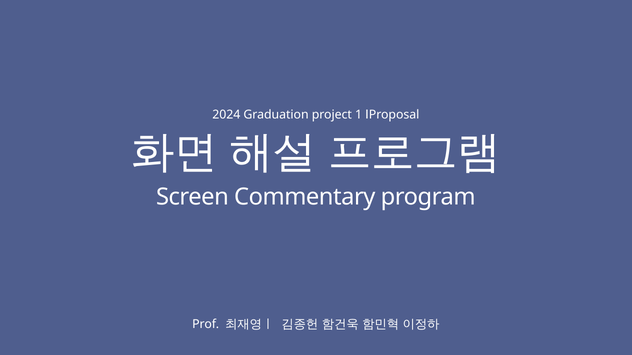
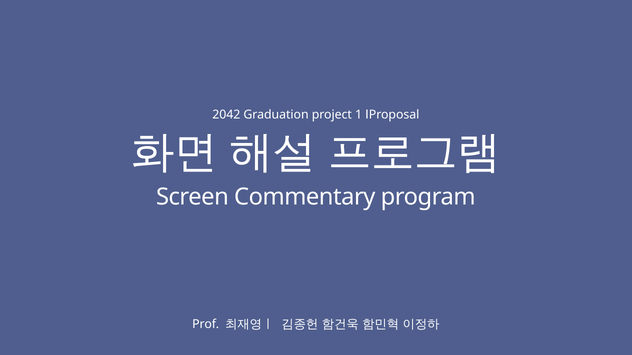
2024: 2024 -> 2042
